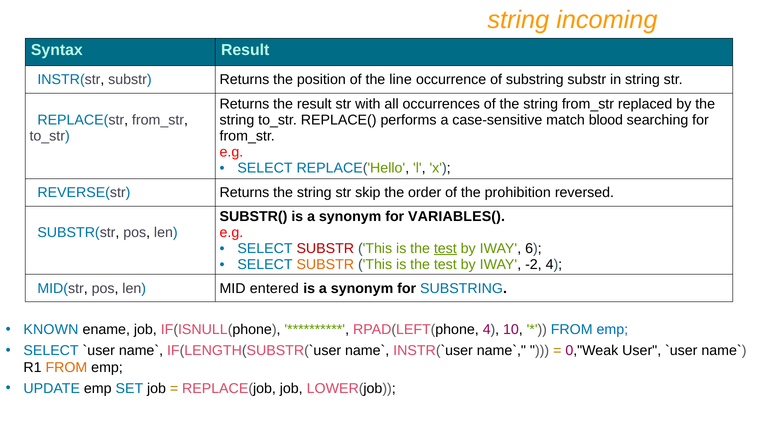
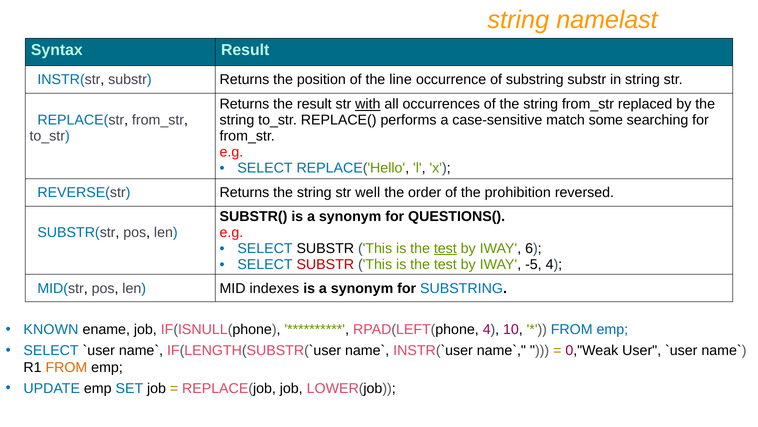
incoming: incoming -> namelast
with underline: none -> present
blood: blood -> some
skip: skip -> well
VARIABLES(: VARIABLES( -> QUESTIONS(
SUBSTR at (325, 248) colour: red -> black
SUBSTR at (325, 264) colour: orange -> red
-2: -2 -> -5
entered: entered -> indexes
